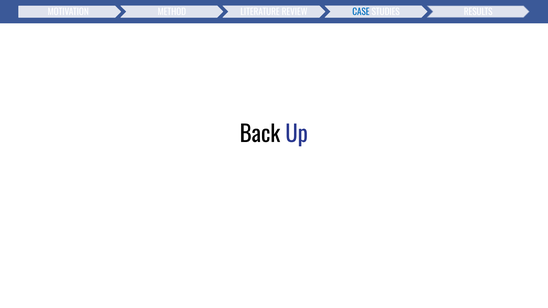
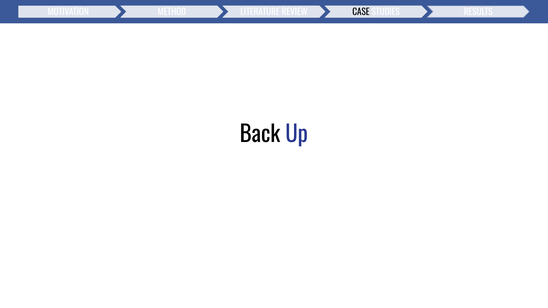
CASE colour: blue -> black
